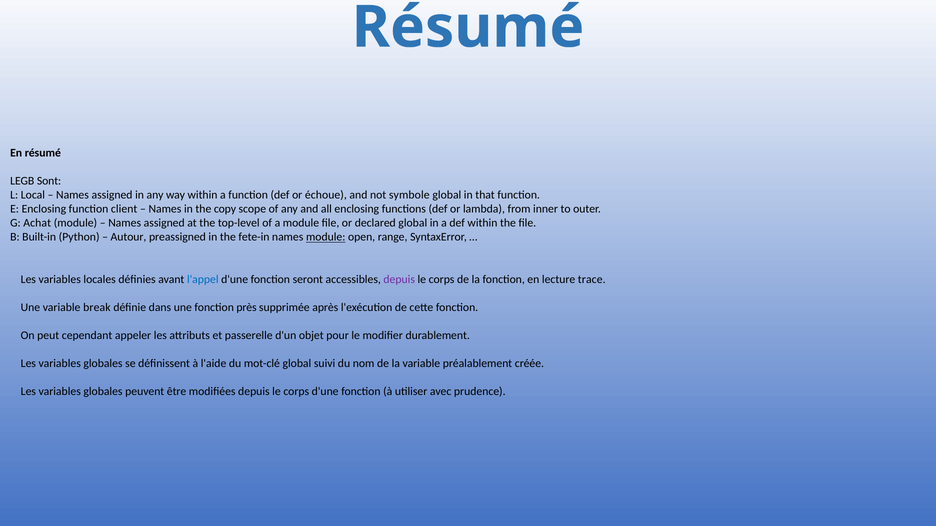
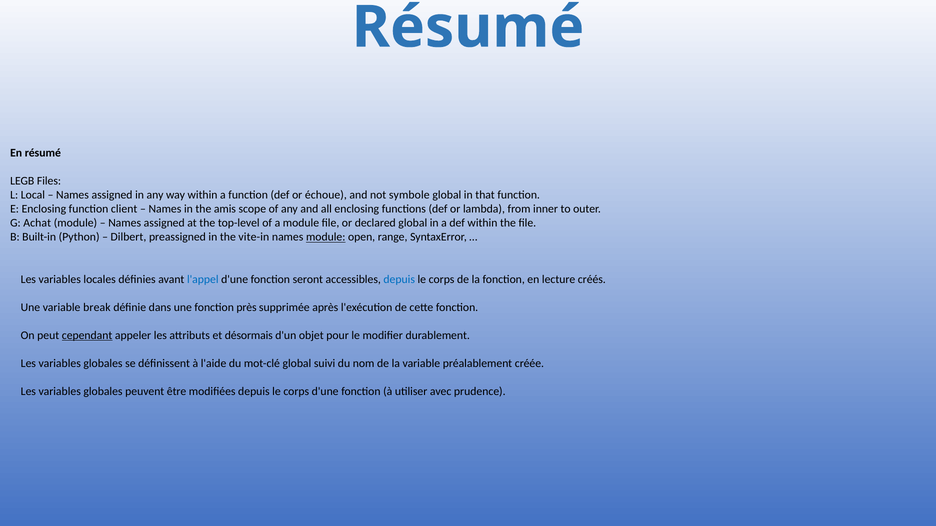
Sont: Sont -> Files
copy: copy -> amis
Autour: Autour -> Dilbert
fete-in: fete-in -> vite-in
depuis at (399, 279) colour: purple -> blue
trace: trace -> créés
cependant underline: none -> present
passerelle: passerelle -> désormais
